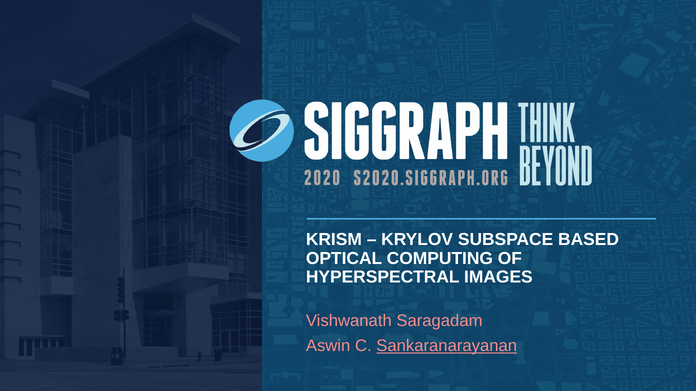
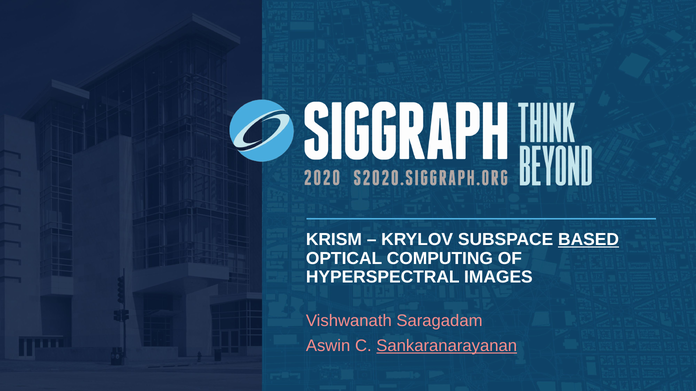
BASED underline: none -> present
